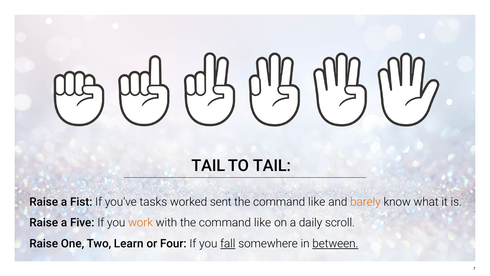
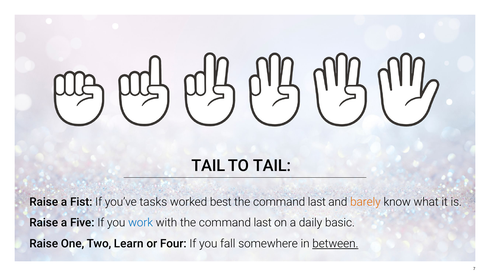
sent: sent -> best
like at (317, 202): like -> last
work colour: orange -> blue
with the command like: like -> last
scroll: scroll -> basic
fall underline: present -> none
